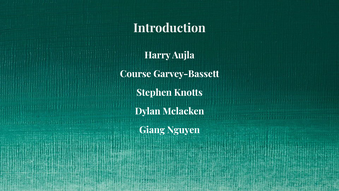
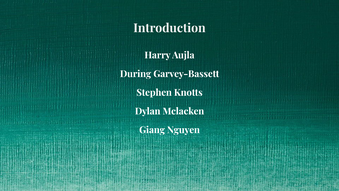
Course: Course -> During
